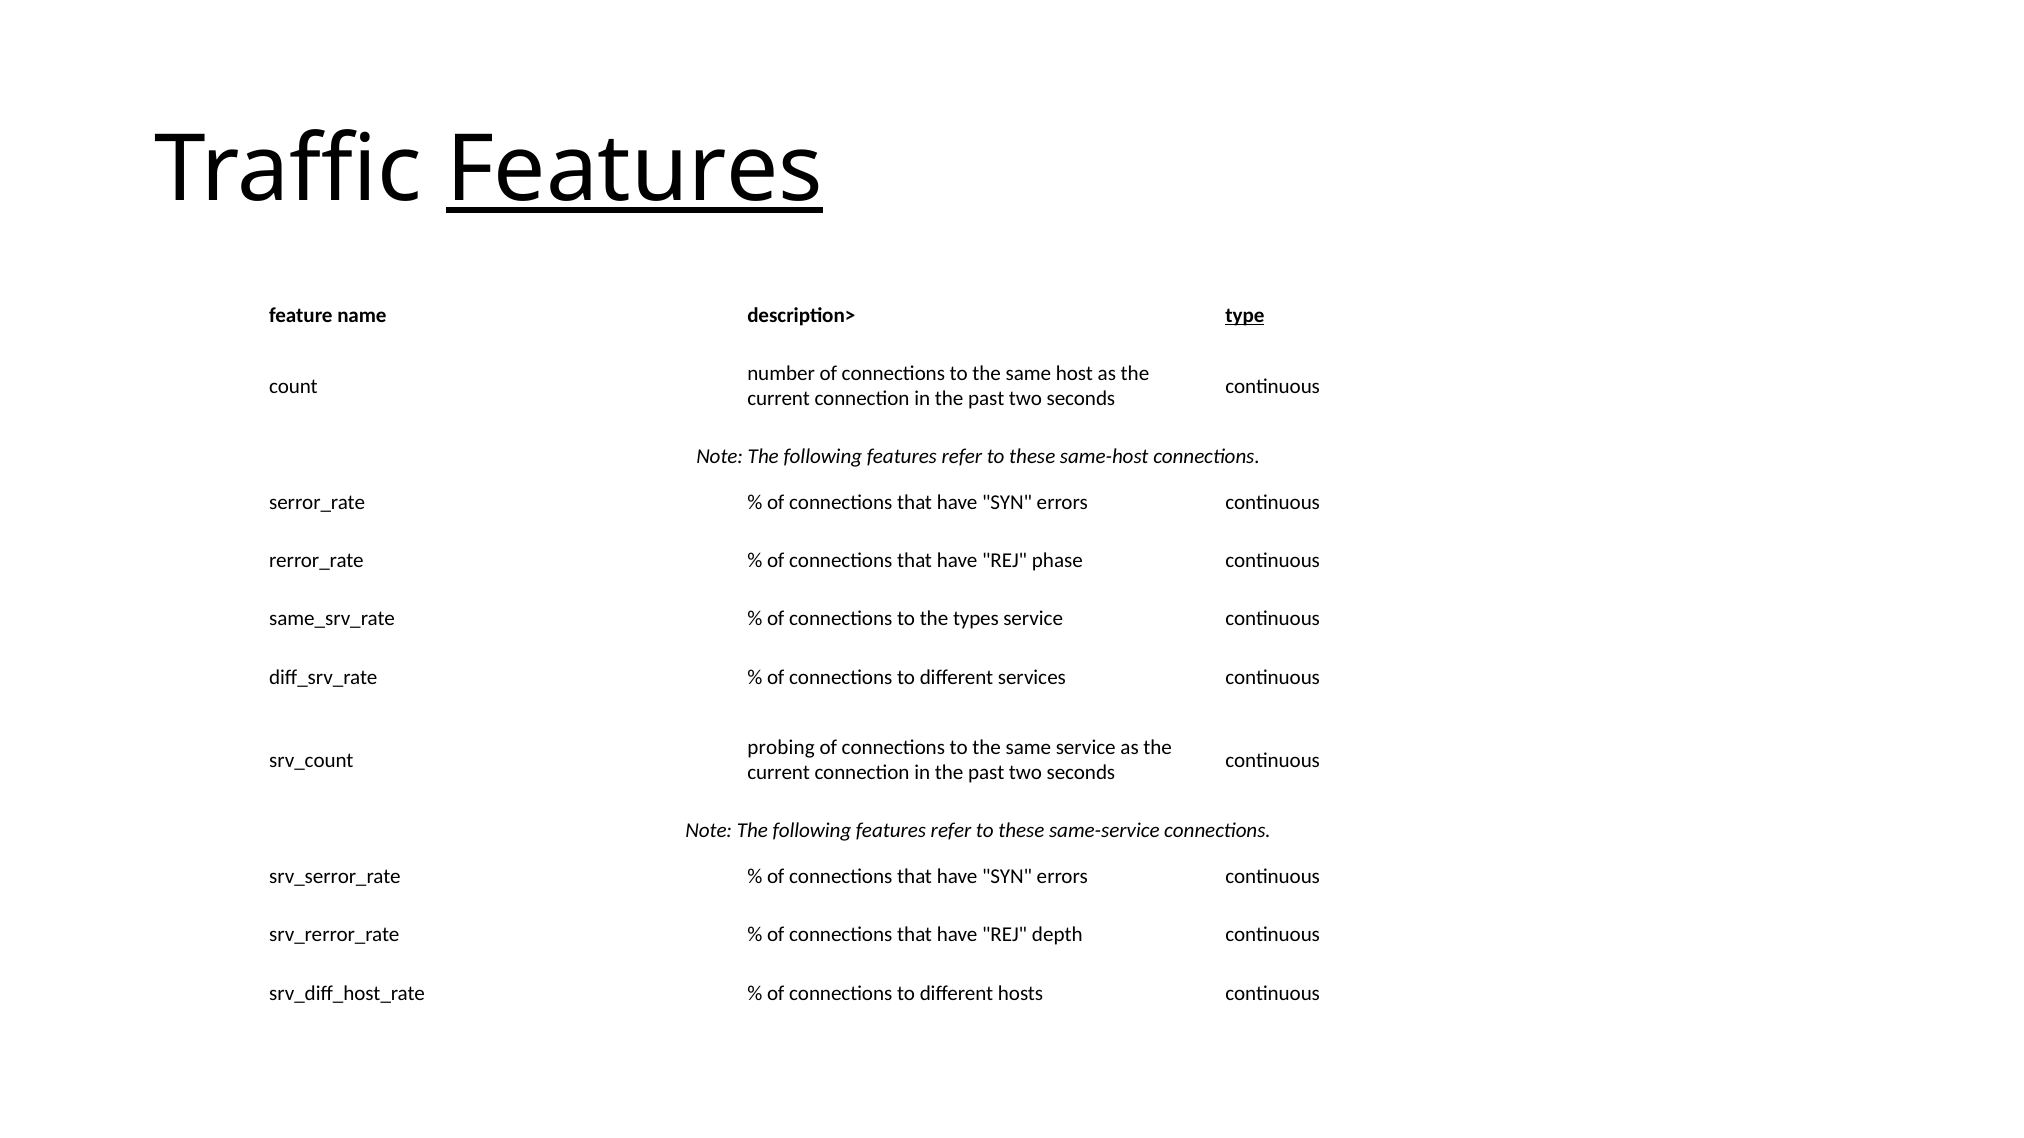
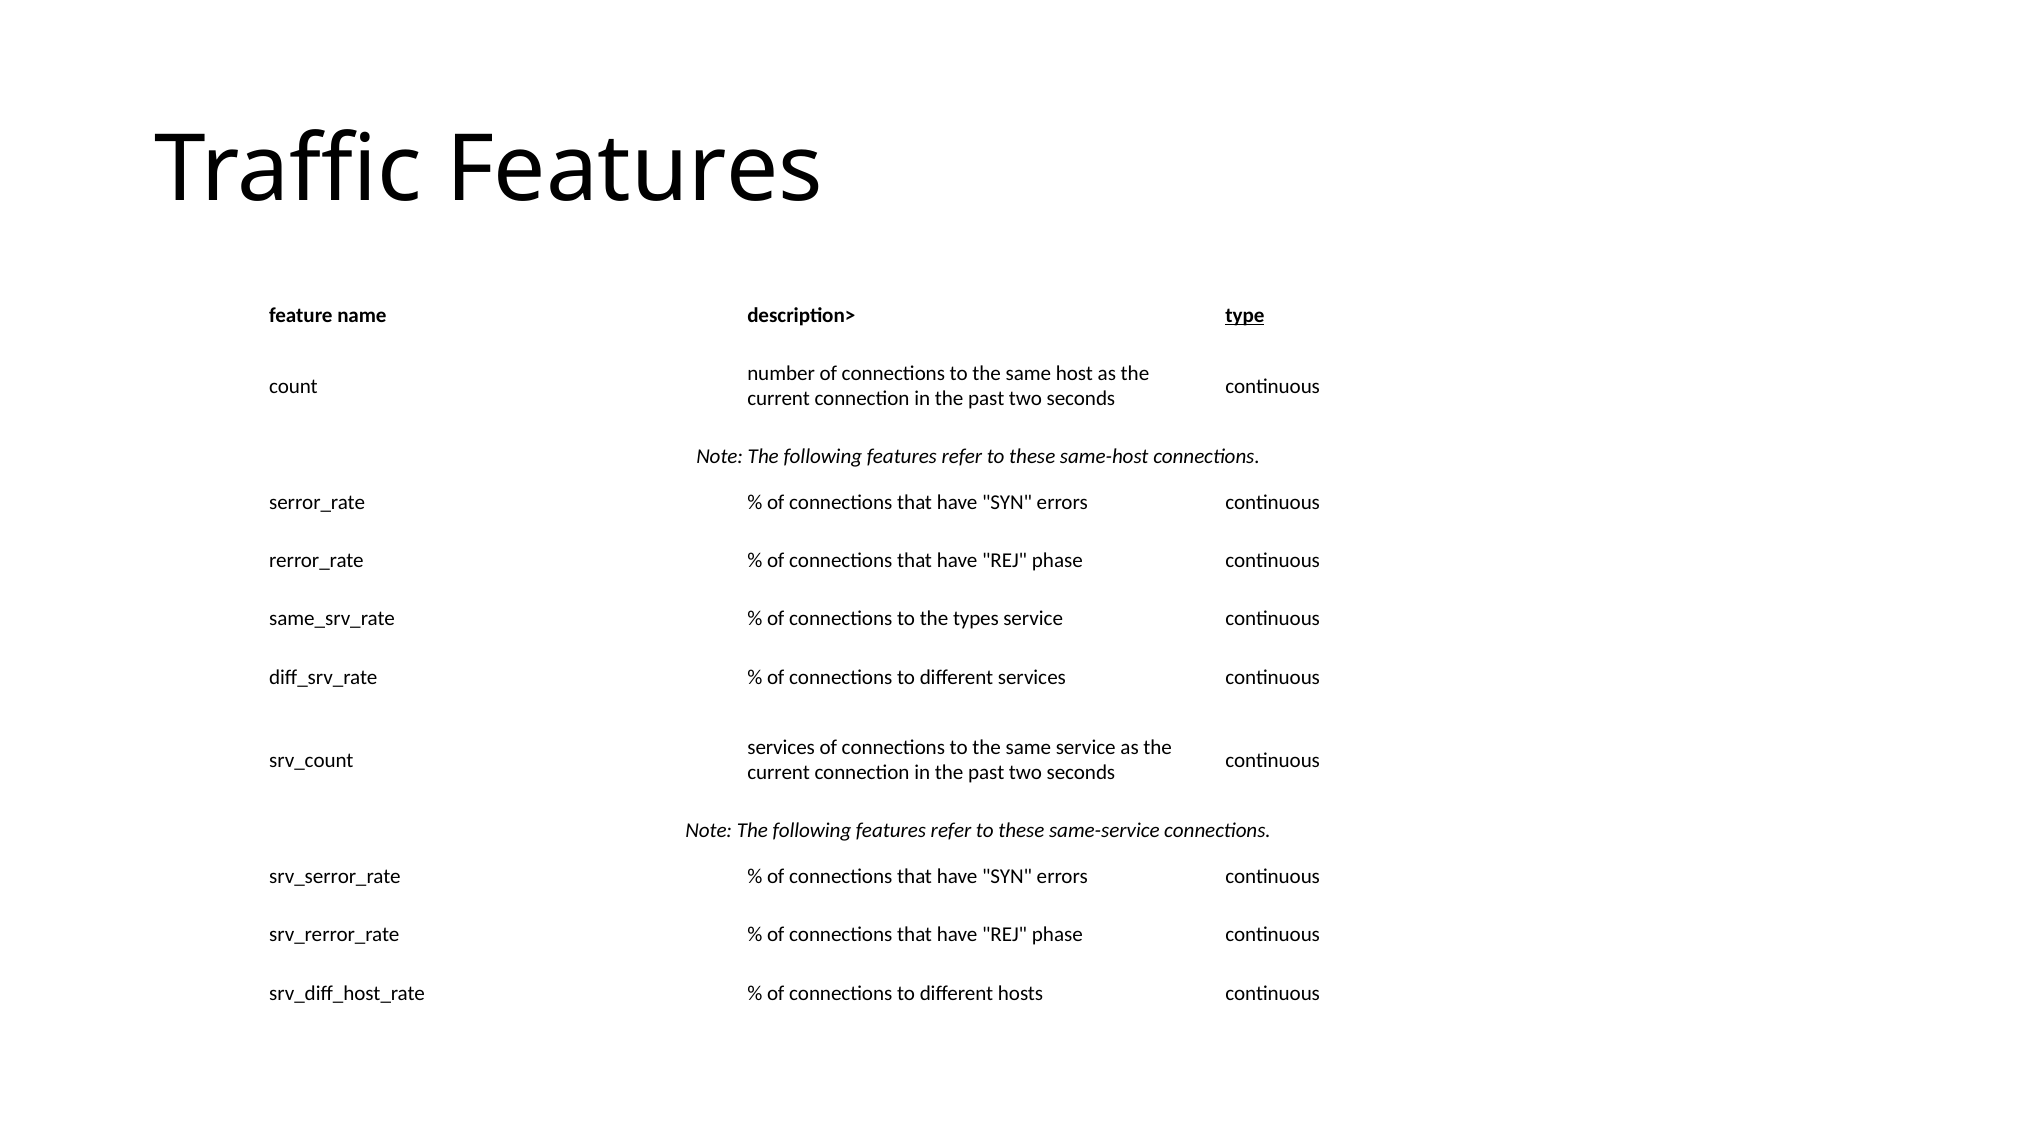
Features at (634, 170) underline: present -> none
probing at (781, 748): probing -> services
depth at (1057, 935): depth -> phase
